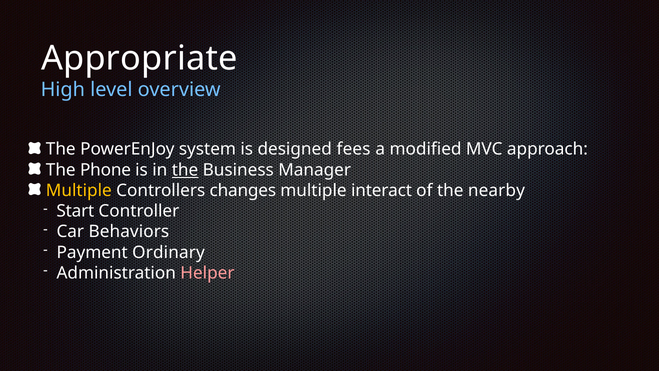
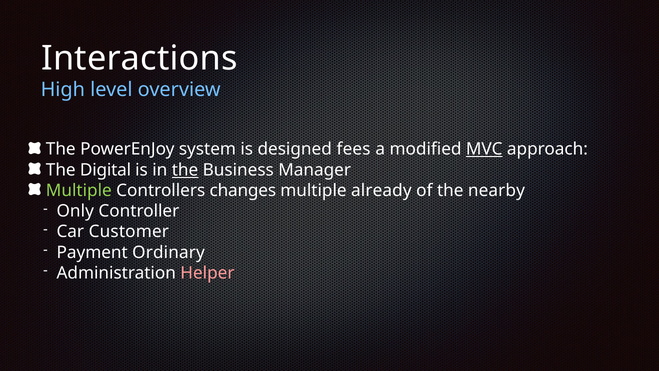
Appropriate: Appropriate -> Interactions
MVC underline: none -> present
Phone: Phone -> Digital
Multiple at (79, 190) colour: yellow -> light green
interact: interact -> already
Start: Start -> Only
Behaviors: Behaviors -> Customer
